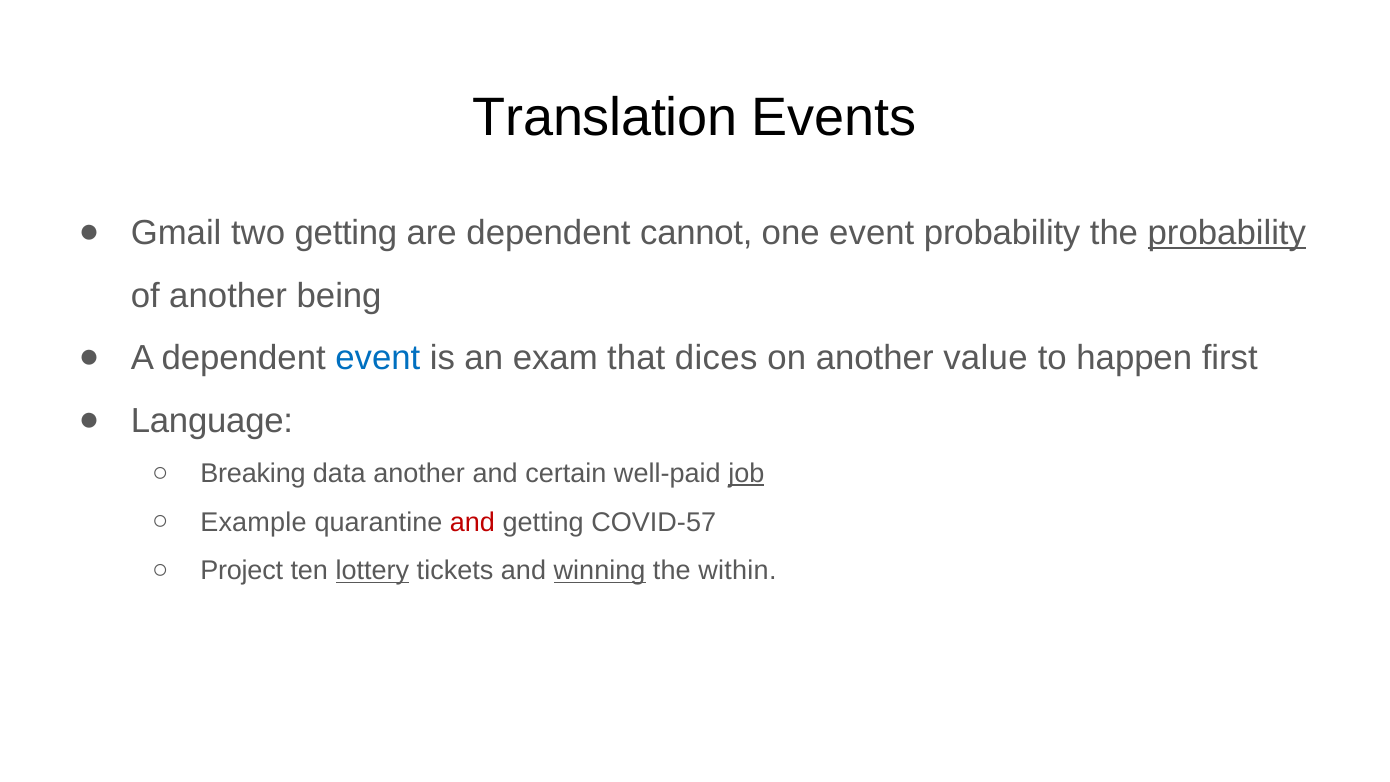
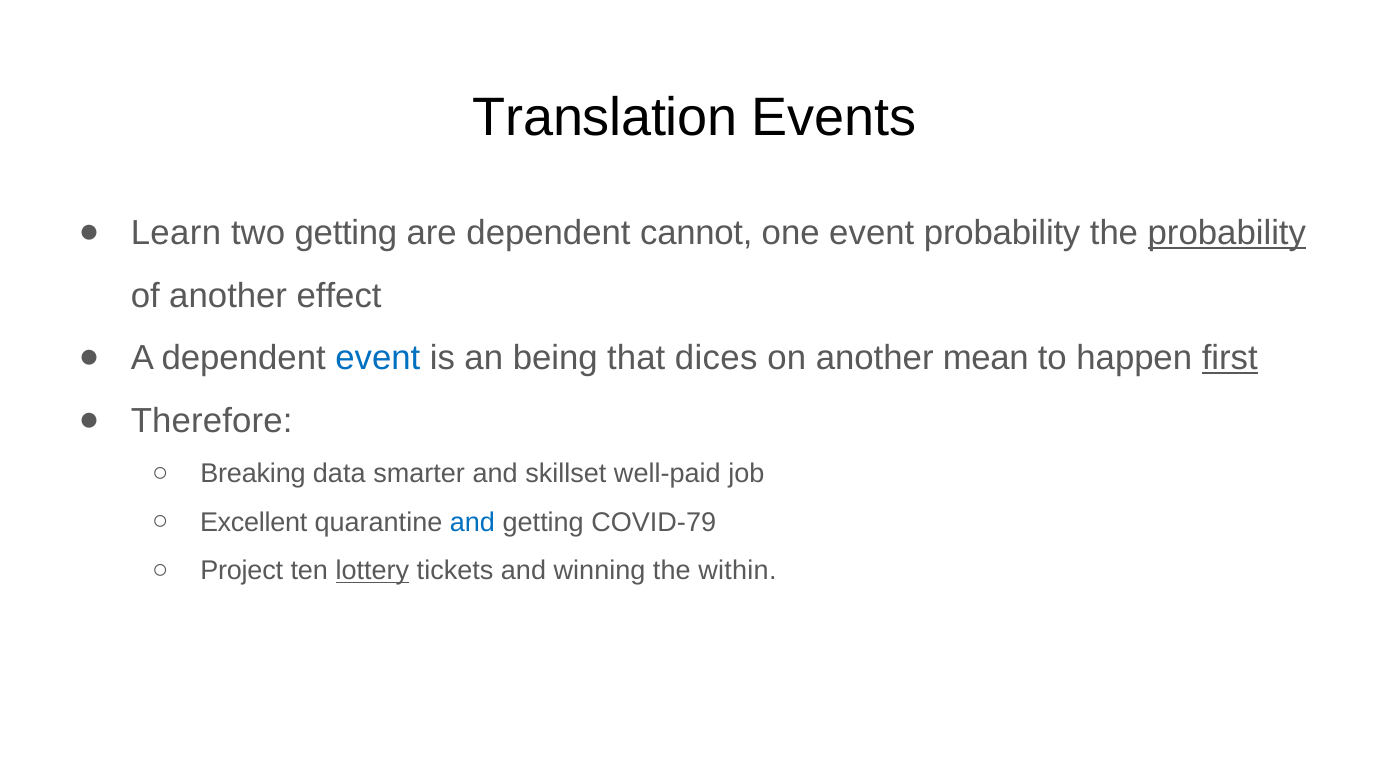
Gmail: Gmail -> Learn
being: being -> effect
exam: exam -> being
value: value -> mean
first underline: none -> present
Language: Language -> Therefore
data another: another -> smarter
certain: certain -> skillset
job underline: present -> none
Example: Example -> Excellent
and at (472, 522) colour: red -> blue
COVID-57: COVID-57 -> COVID-79
winning underline: present -> none
